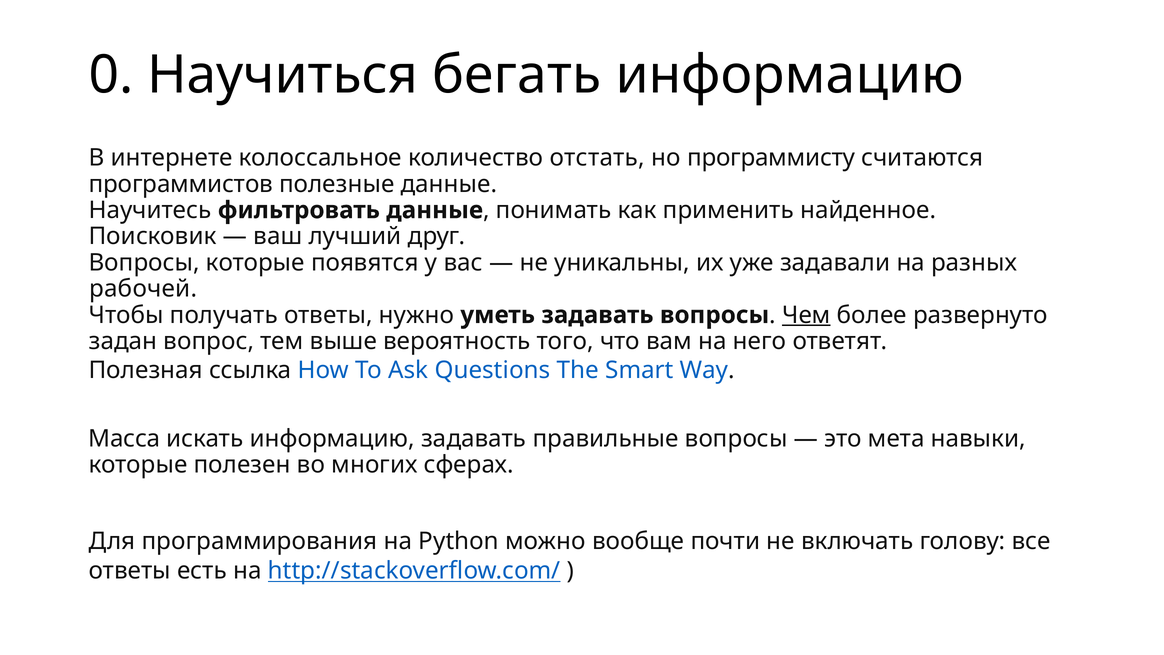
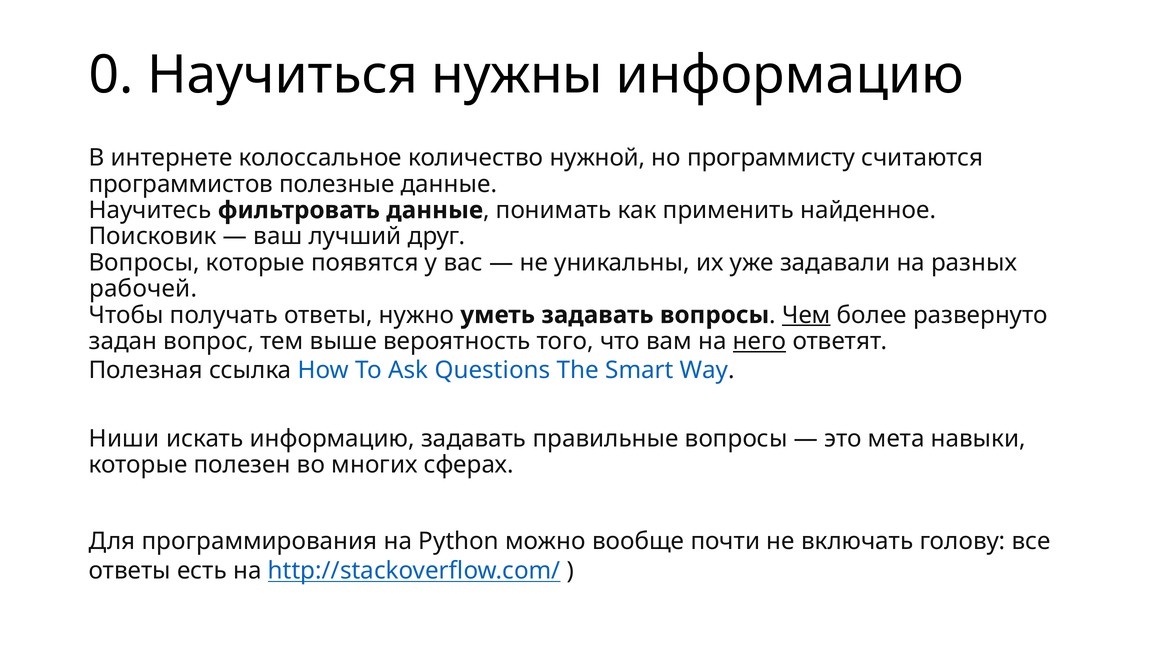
бегать: бегать -> нужны
отстать: отстать -> нужной
него underline: none -> present
Масса: Масса -> Ниши
